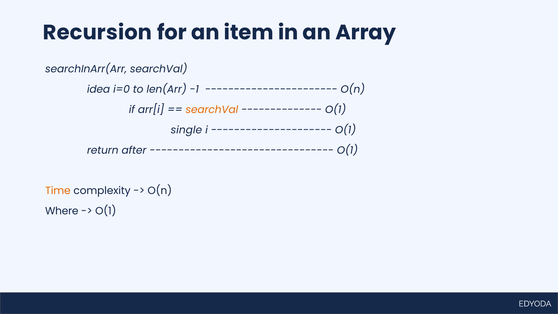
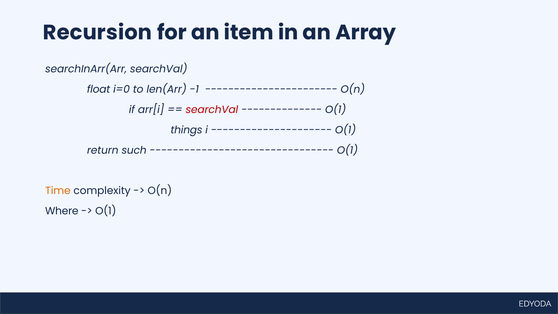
idea: idea -> float
searchVal at (212, 110) colour: orange -> red
single: single -> things
after: after -> such
